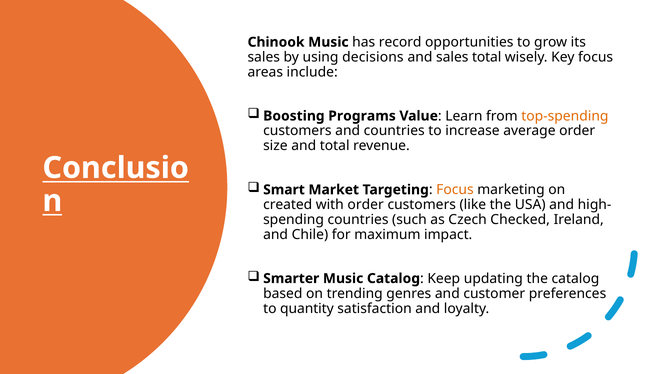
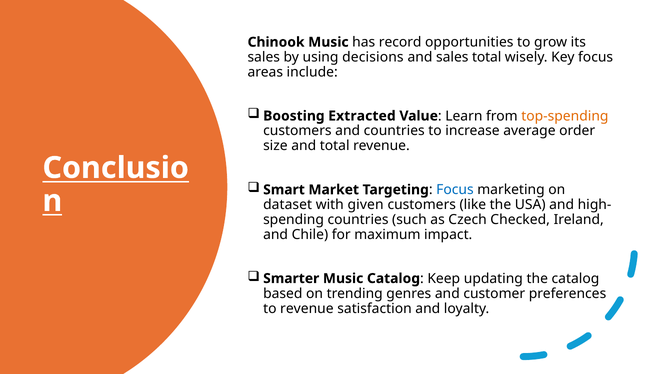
Programs: Programs -> Extracted
Focus at (455, 190) colour: orange -> blue
created: created -> dataset
with order: order -> given
to quantity: quantity -> revenue
